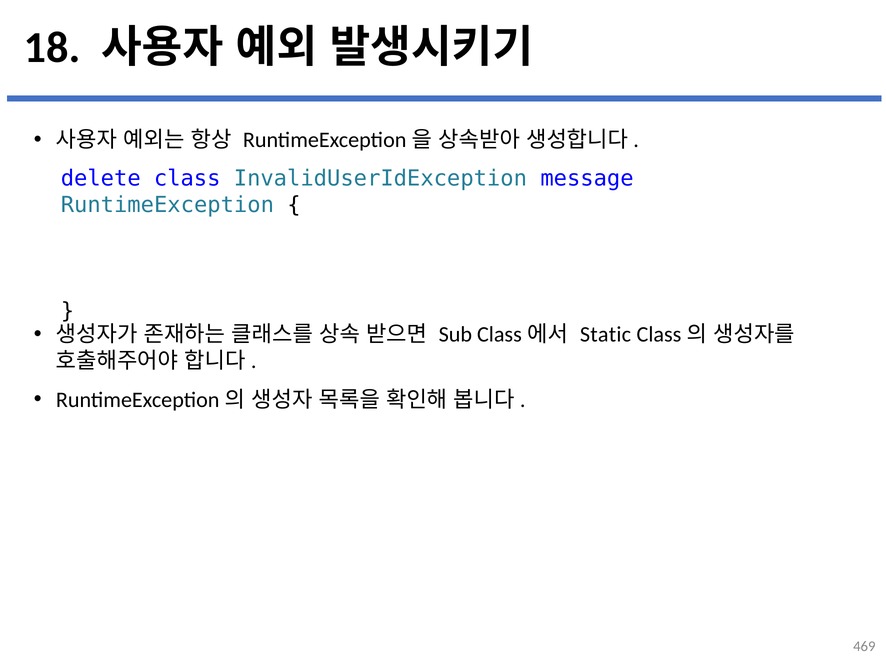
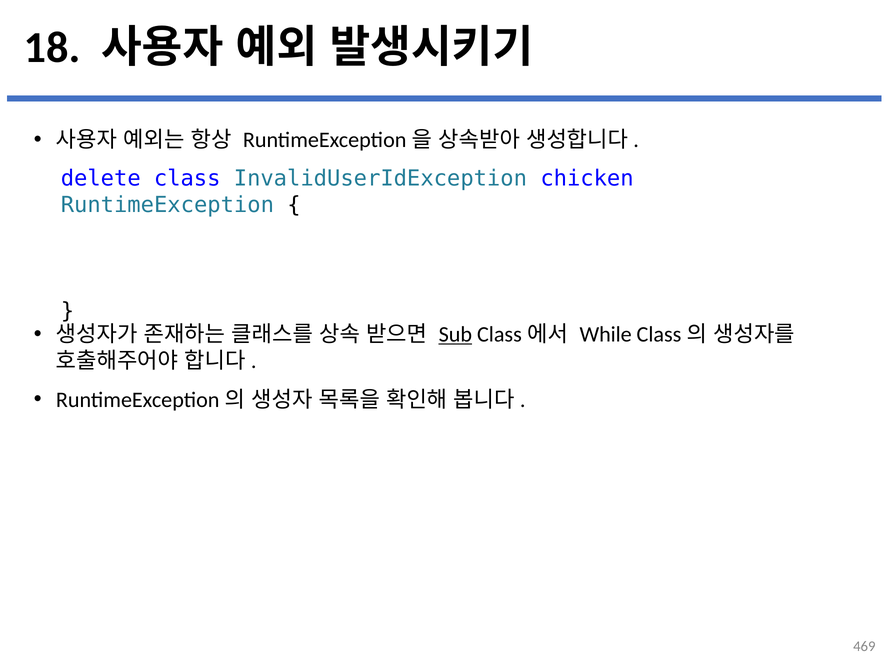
message: message -> chicken
Sub underline: none -> present
Static: Static -> While
